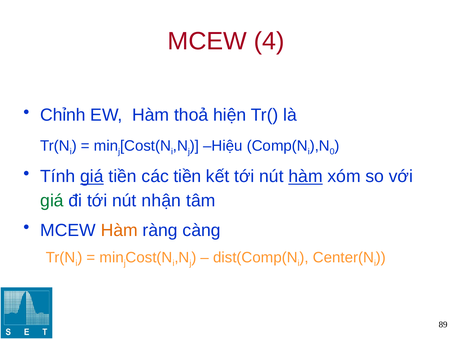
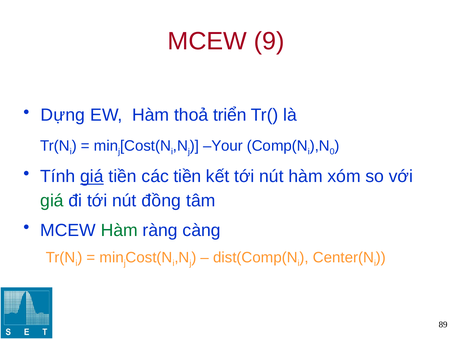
4: 4 -> 9
Chỉnh: Chỉnh -> Dựng
hiện: hiện -> triển
Hiệu: Hiệu -> Your
hàm at (306, 176) underline: present -> none
nhận: nhận -> đồng
Hàm at (119, 230) colour: orange -> green
